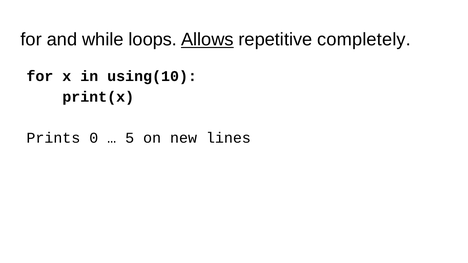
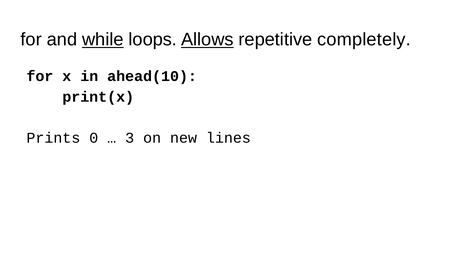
while underline: none -> present
using(10: using(10 -> ahead(10
5: 5 -> 3
